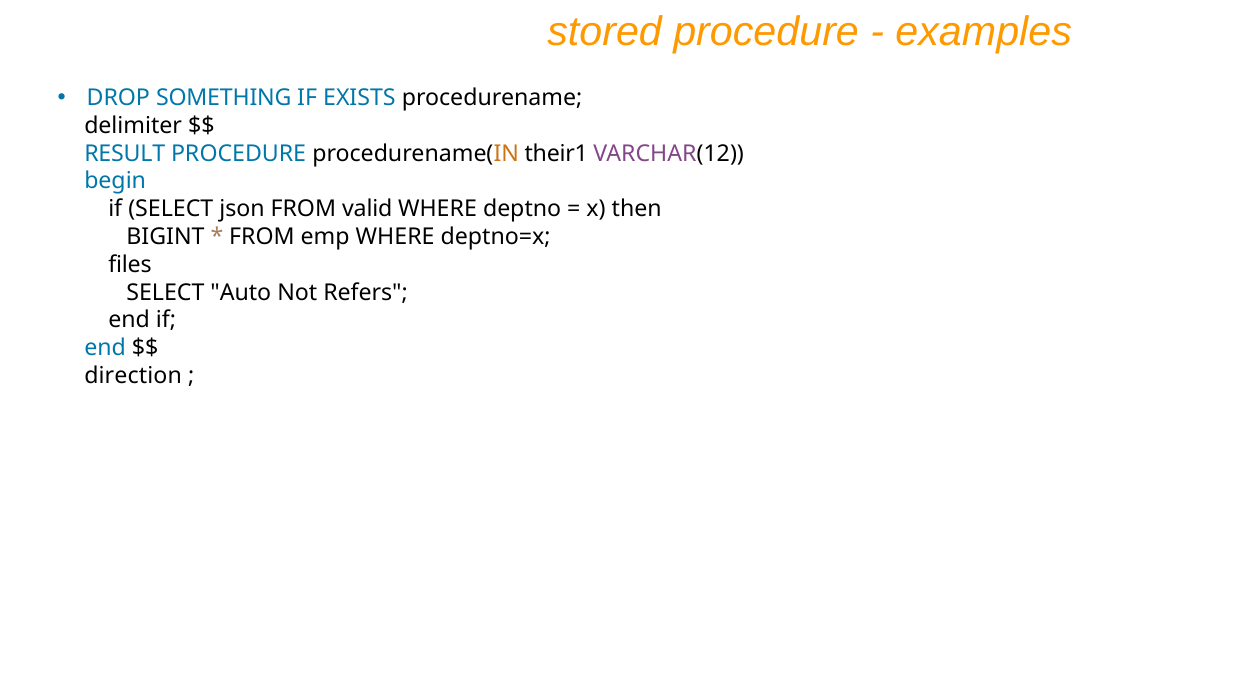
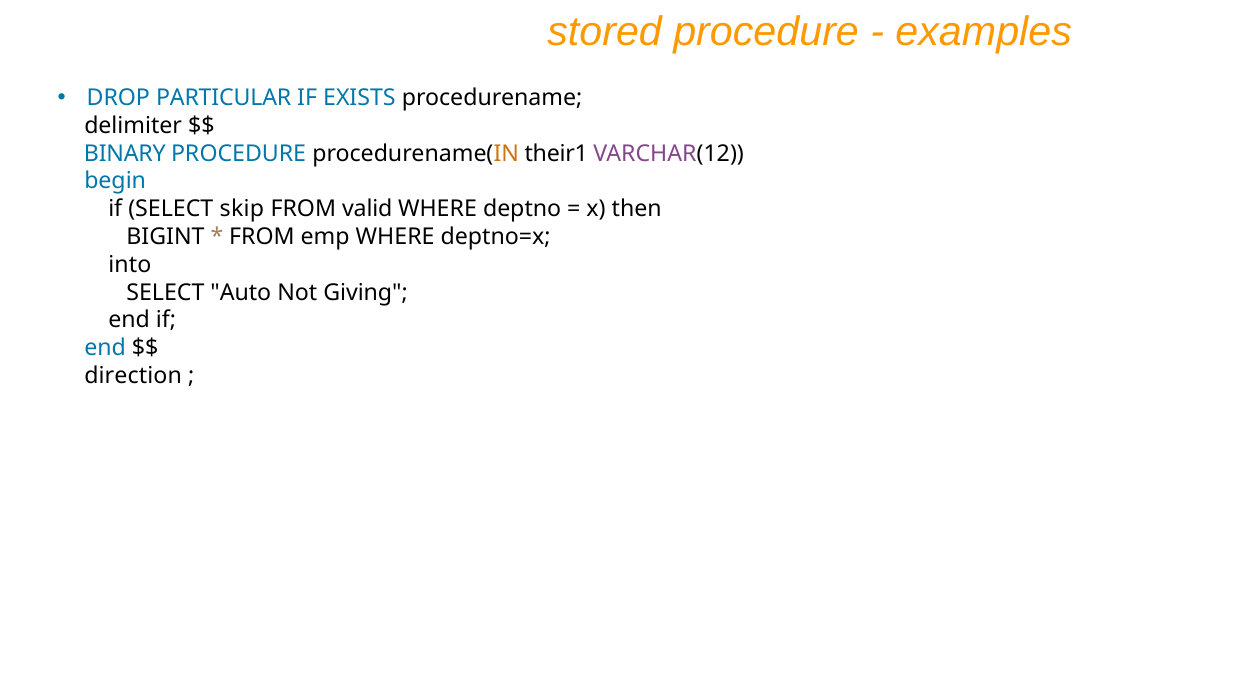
SOMETHING: SOMETHING -> PARTICULAR
RESULT: RESULT -> BINARY
json: json -> skip
files: files -> into
Refers: Refers -> Giving
